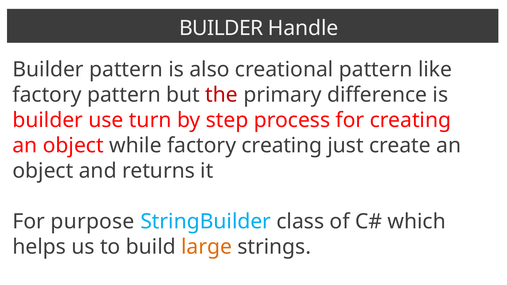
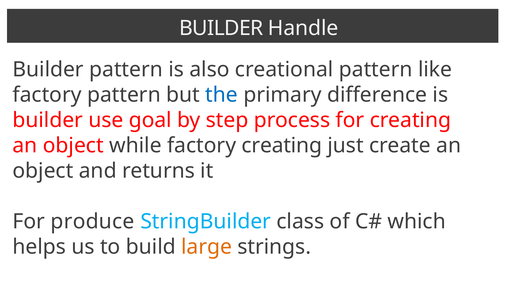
the colour: red -> blue
turn: turn -> goal
purpose: purpose -> produce
